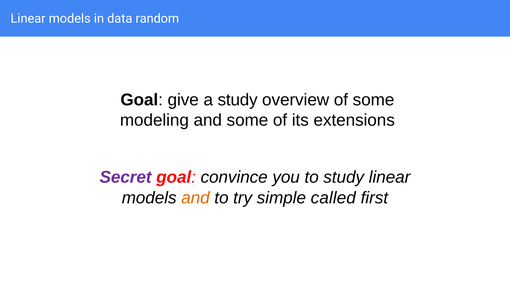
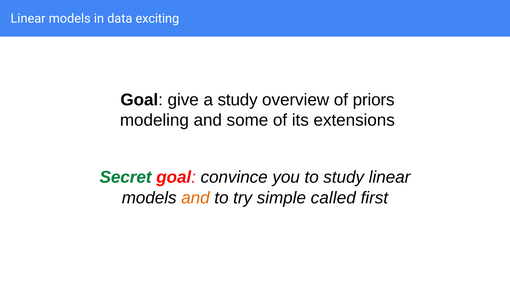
random: random -> exciting
of some: some -> priors
Secret colour: purple -> green
